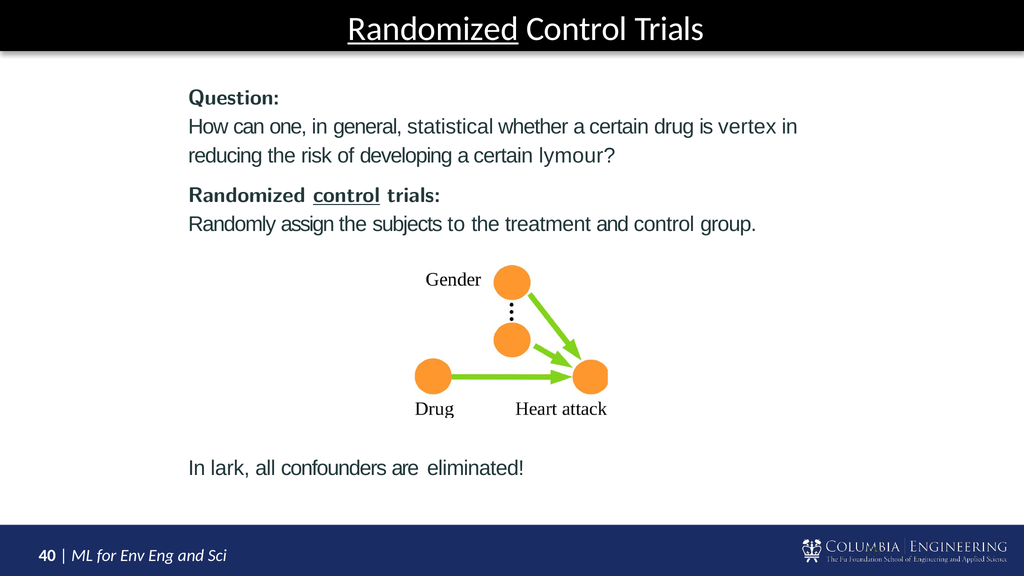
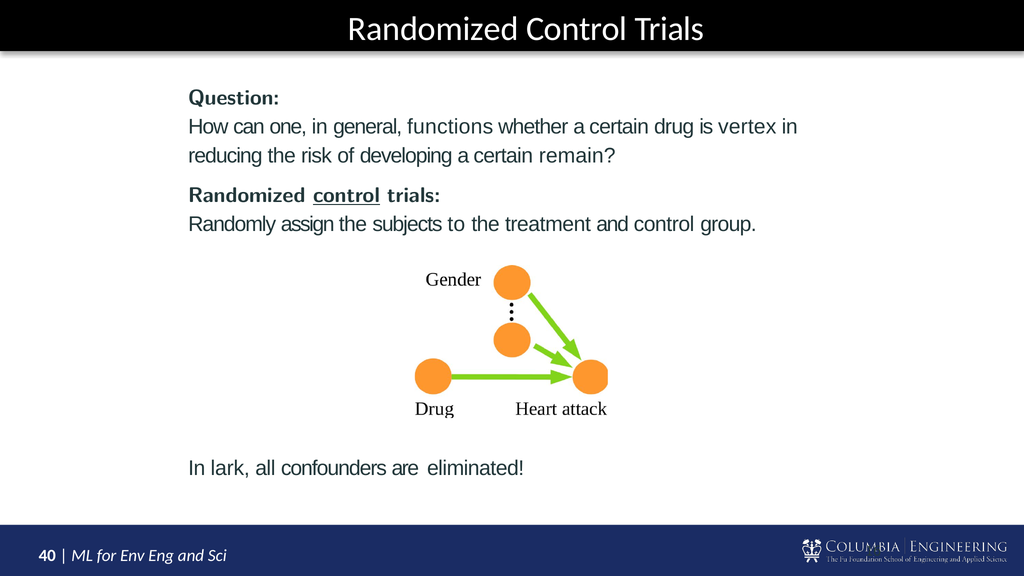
Randomized at (433, 29) underline: present -> none
statistical: statistical -> functions
lymour: lymour -> remain
